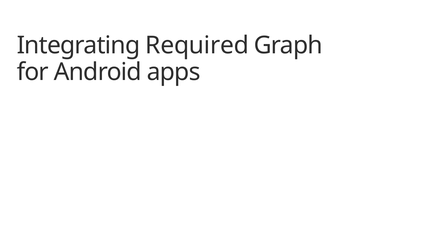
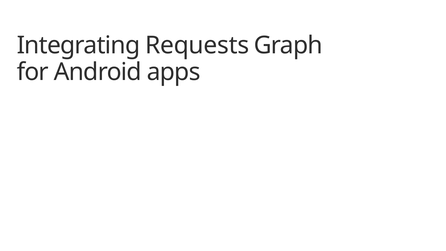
Required: Required -> Requests
